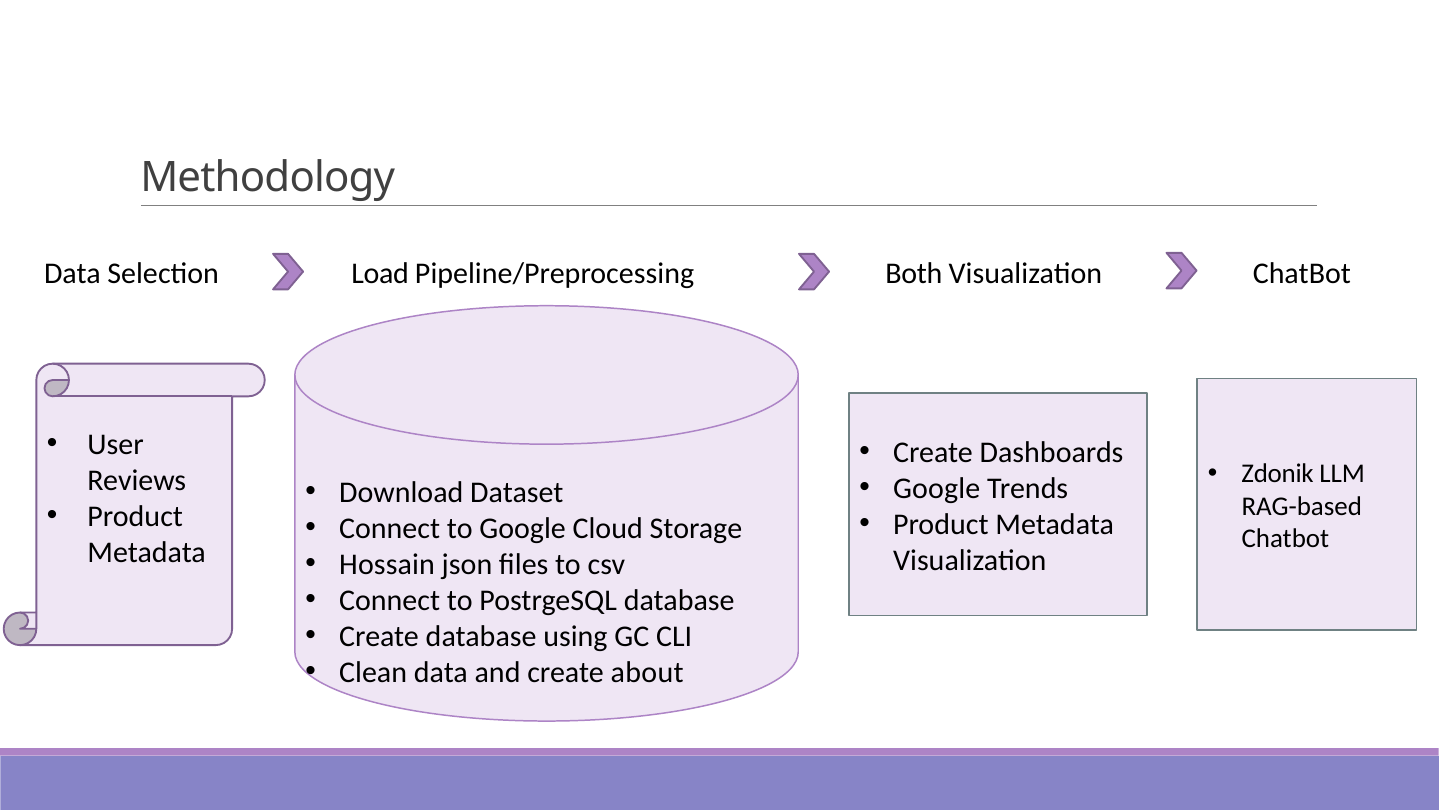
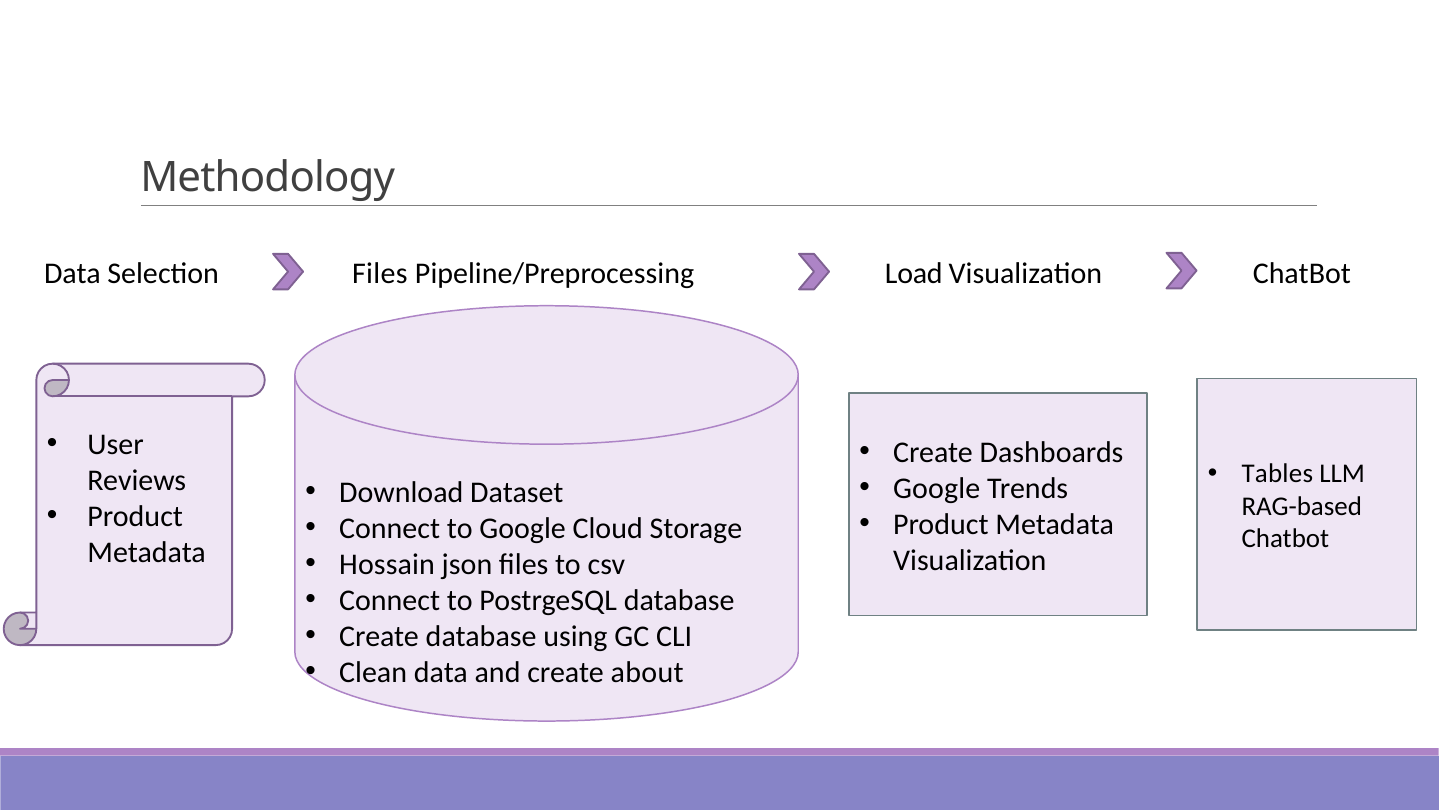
Load at (380, 273): Load -> Files
Both: Both -> Load
Zdonik: Zdonik -> Tables
